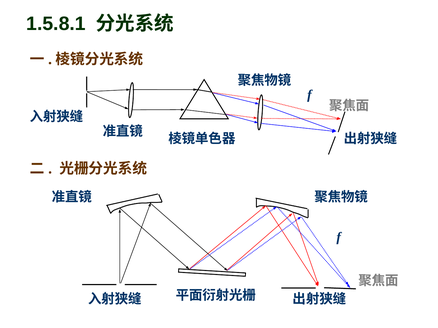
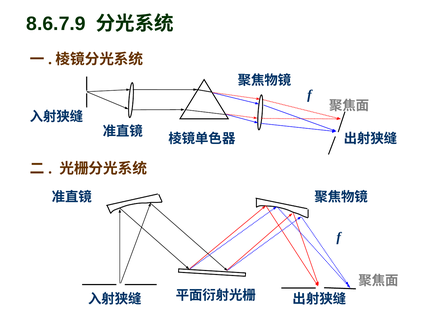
1.5.8.1: 1.5.8.1 -> 8.6.7.9
